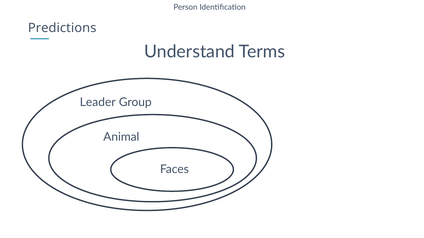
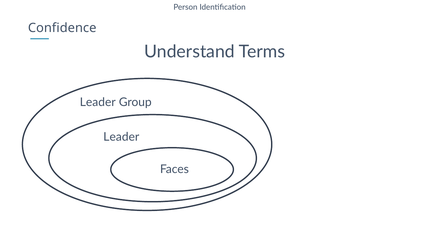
Predictions: Predictions -> Confidence
Animal at (121, 137): Animal -> Leader
